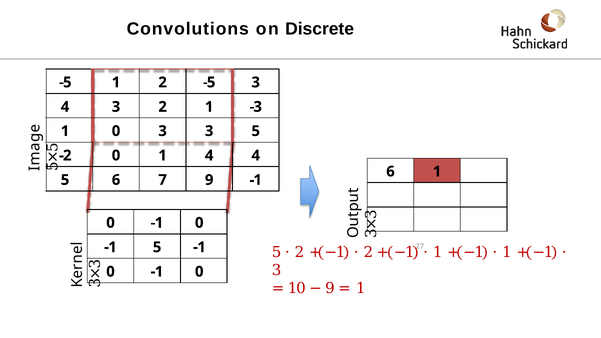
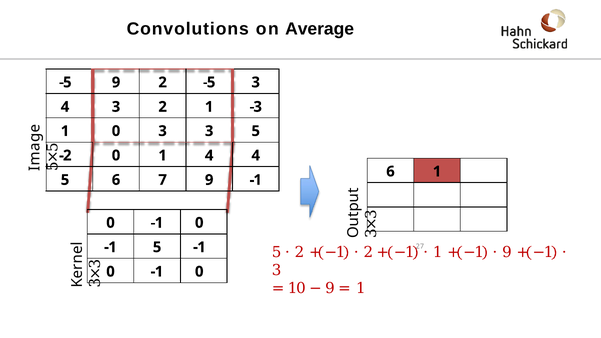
Discrete: Discrete -> Average
-5 1: 1 -> 9
1 at (507, 252): 1 -> 9
